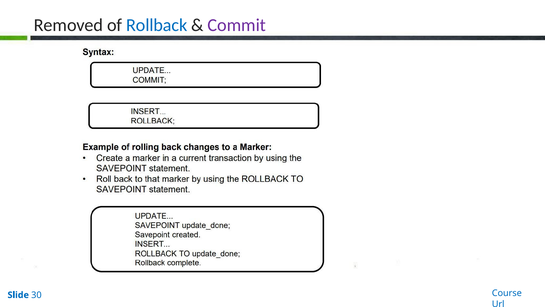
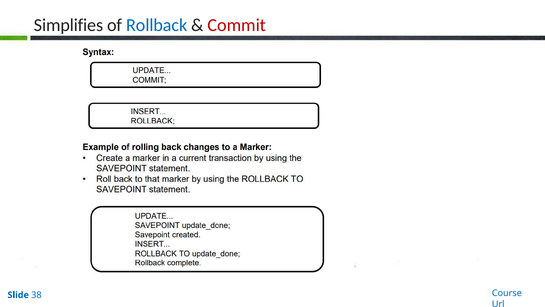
Removed: Removed -> Simplifies
Commit colour: purple -> red
30: 30 -> 38
